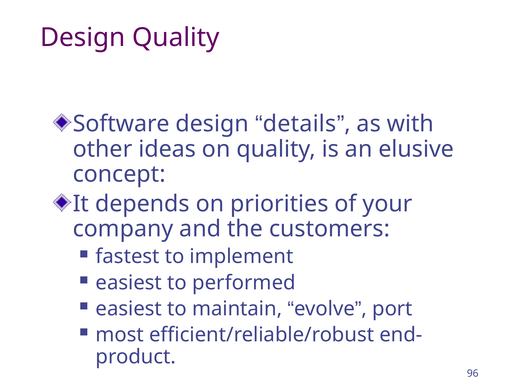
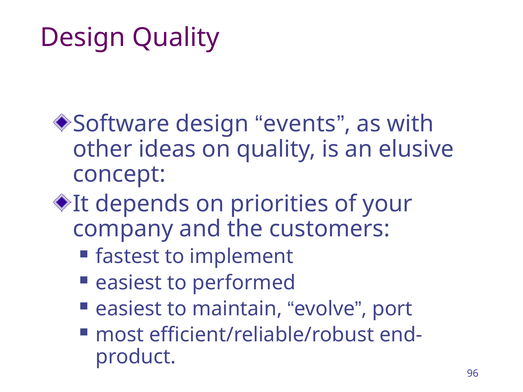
details: details -> events
